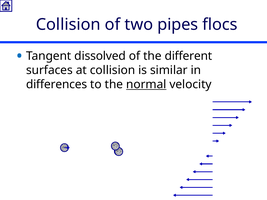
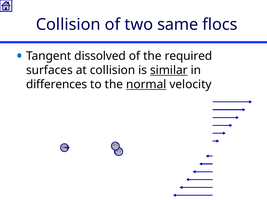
pipes: pipes -> same
different: different -> required
similar underline: none -> present
